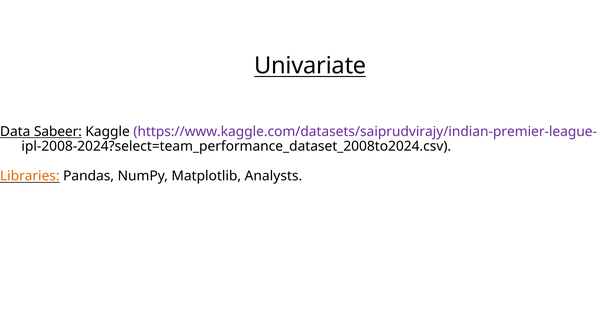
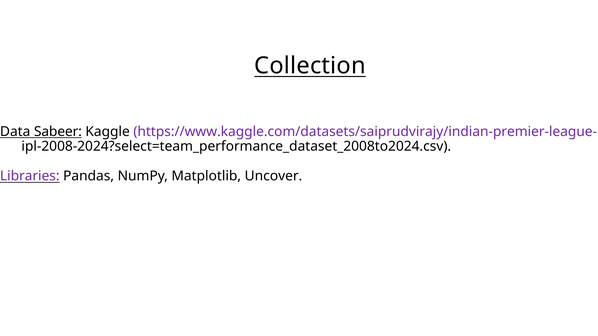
Univariate: Univariate -> Collection
Libraries colour: orange -> purple
Analysts: Analysts -> Uncover
